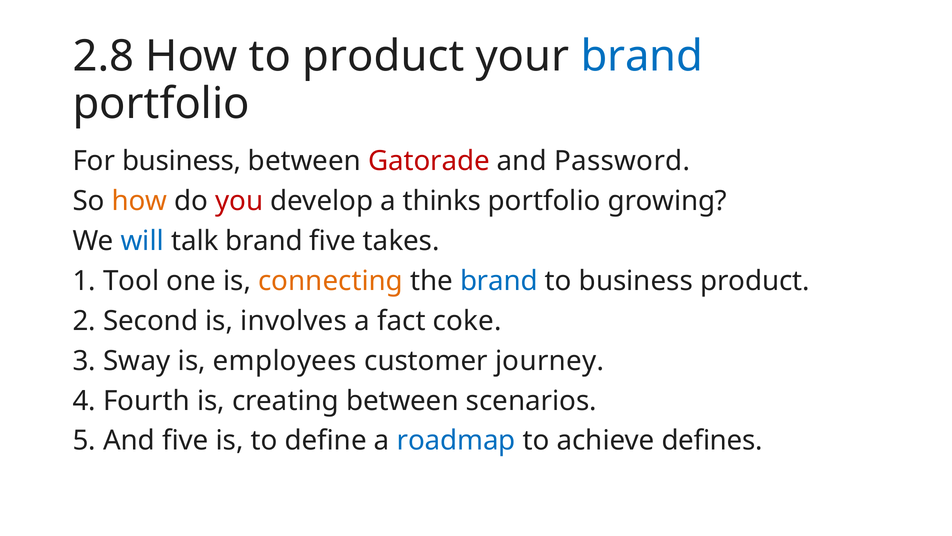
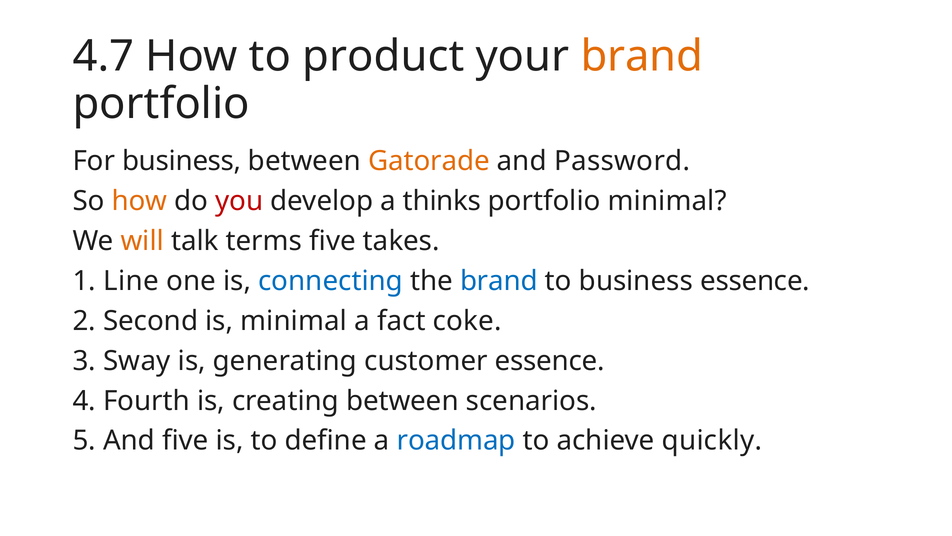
2.8: 2.8 -> 4.7
brand at (642, 56) colour: blue -> orange
Gatorade colour: red -> orange
portfolio growing: growing -> minimal
will colour: blue -> orange
talk brand: brand -> terms
Tool: Tool -> Line
connecting colour: orange -> blue
business product: product -> essence
is involves: involves -> minimal
employees: employees -> generating
customer journey: journey -> essence
defines: defines -> quickly
